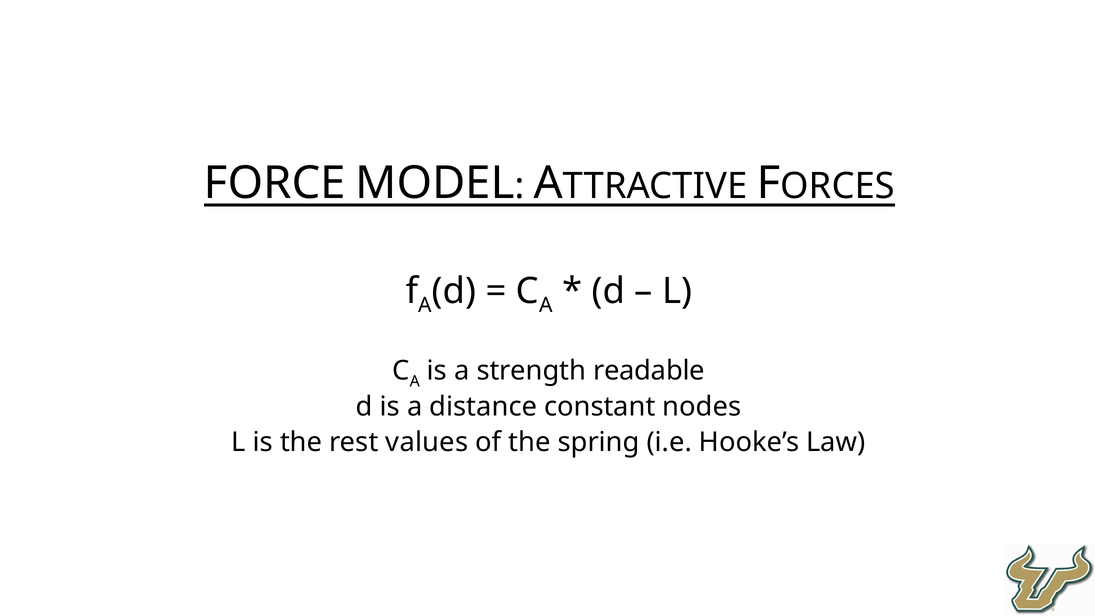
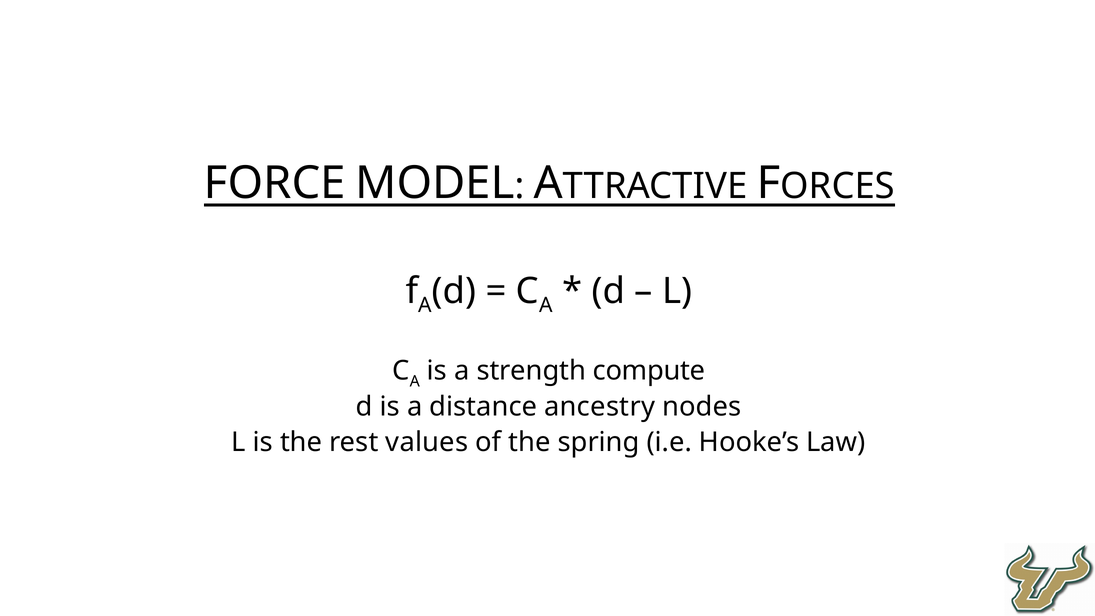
readable: readable -> compute
constant: constant -> ancestry
